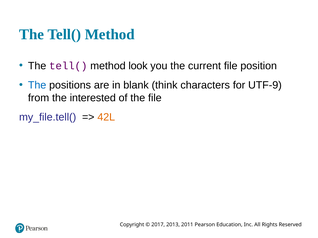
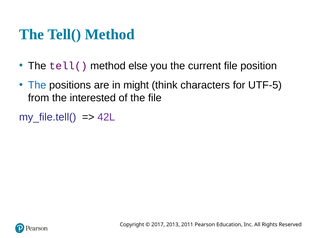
look: look -> else
blank: blank -> might
UTF-9: UTF-9 -> UTF-5
42L colour: orange -> purple
